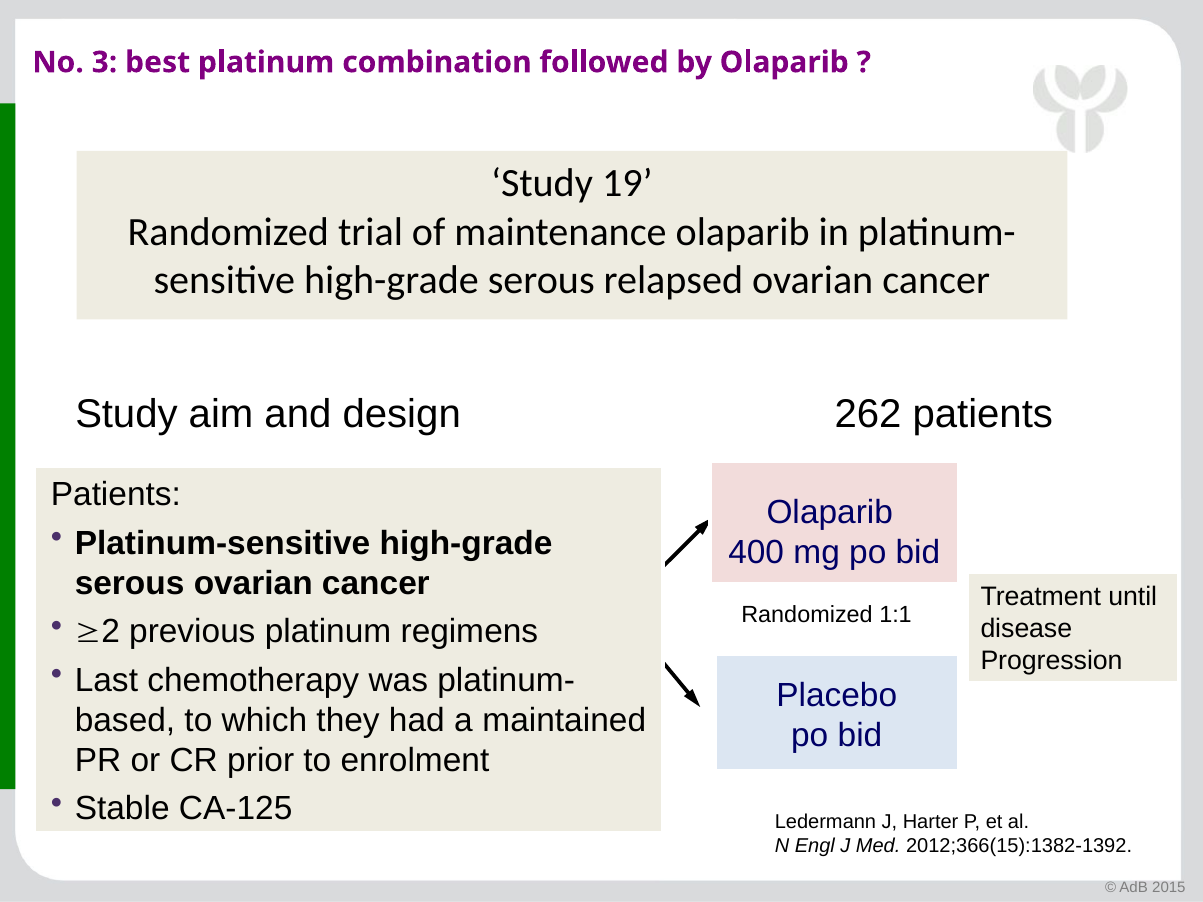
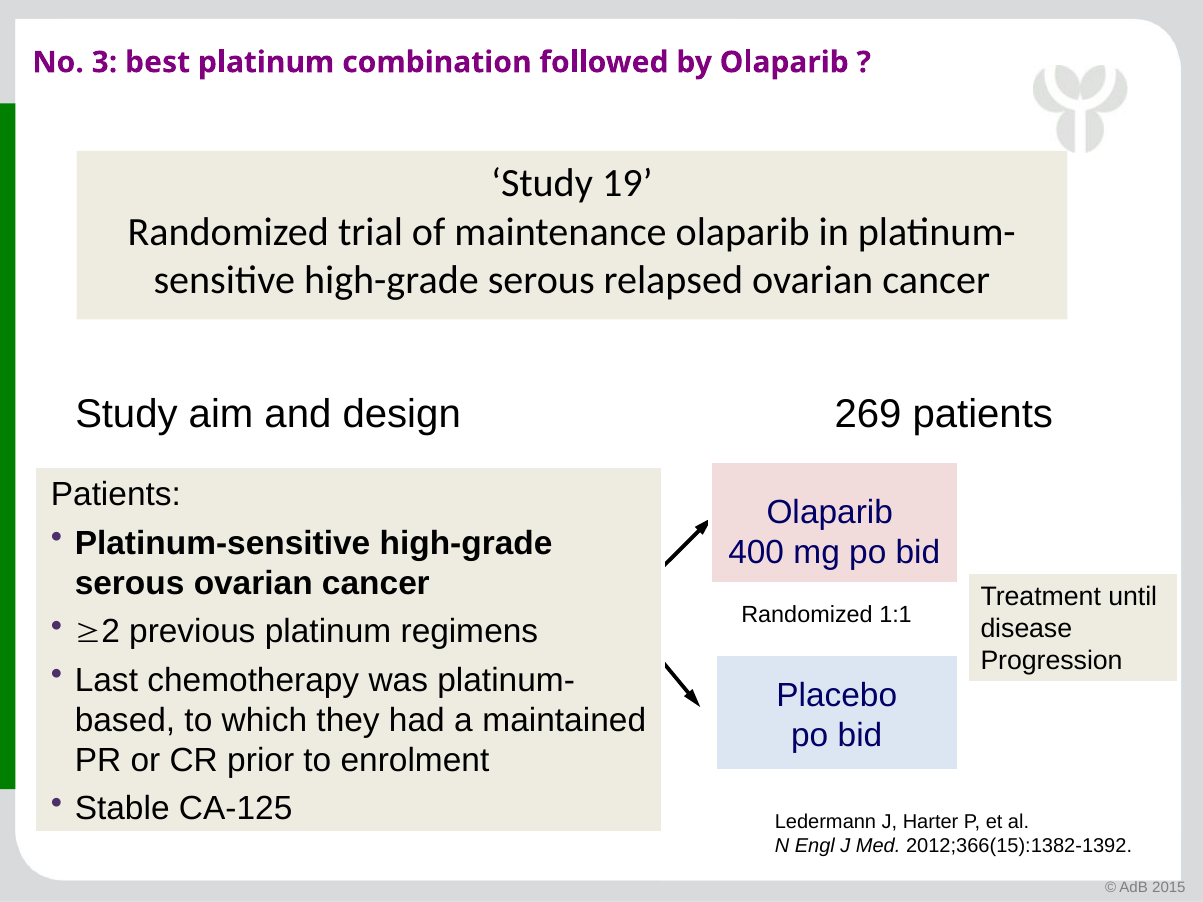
262: 262 -> 269
